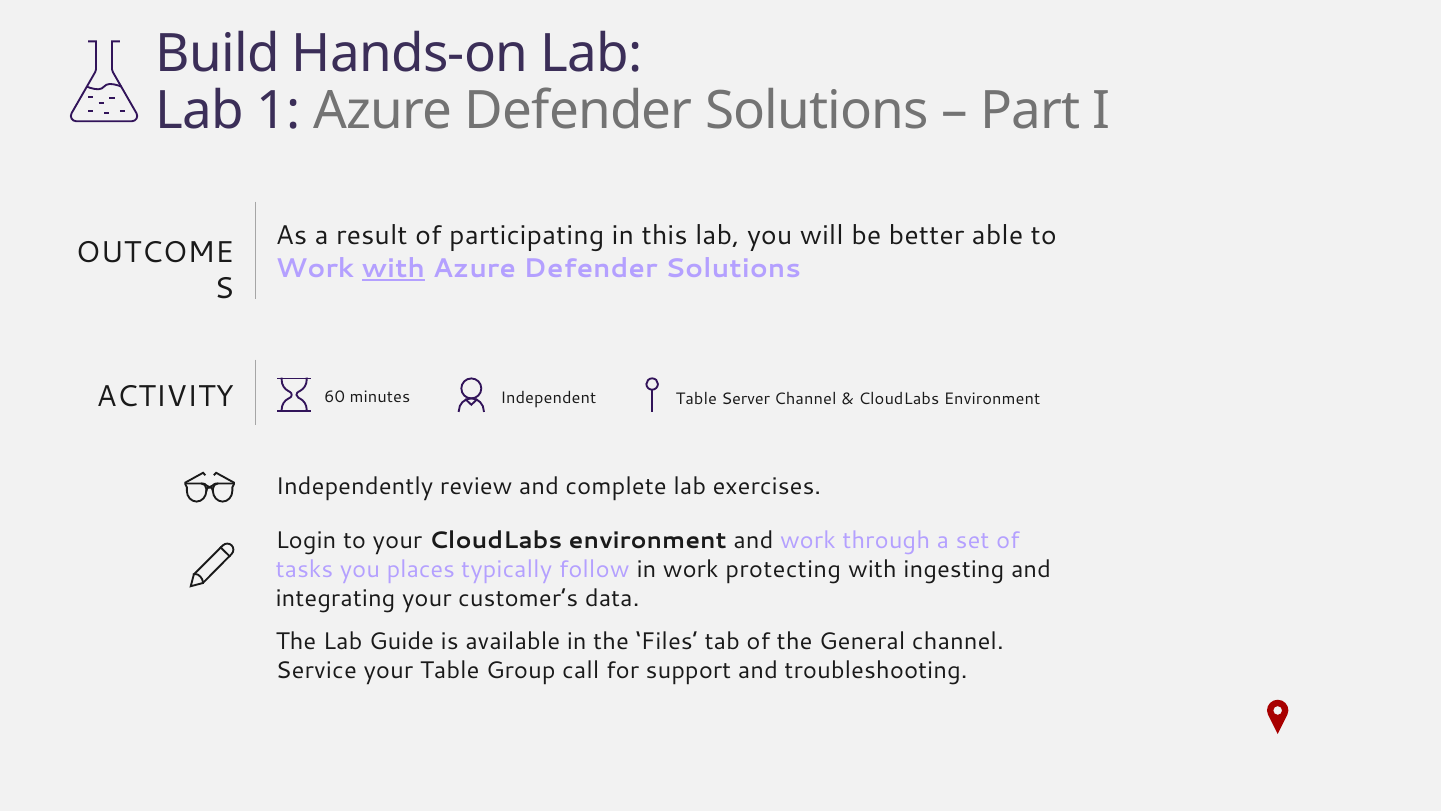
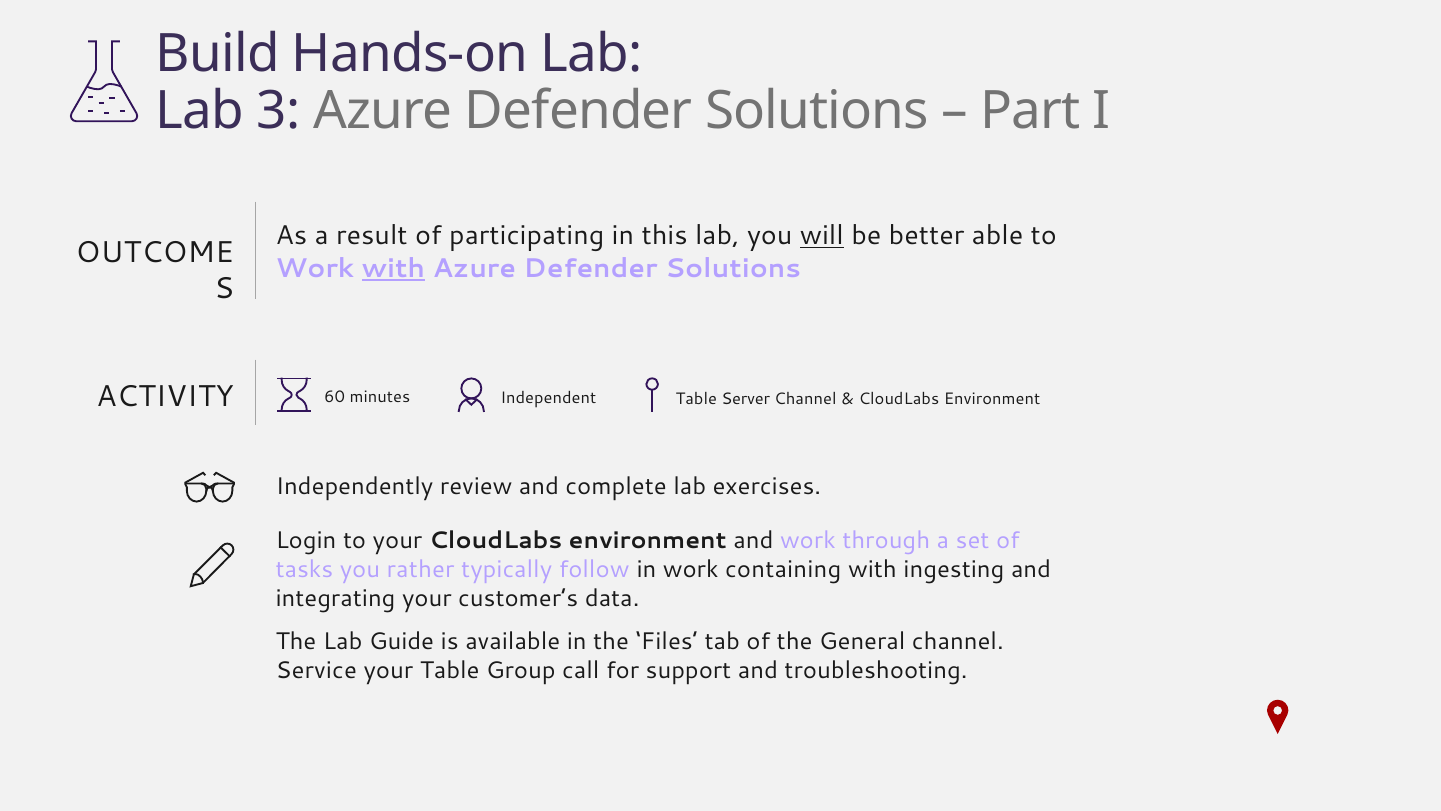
1: 1 -> 3
will underline: none -> present
places: places -> rather
protecting: protecting -> containing
